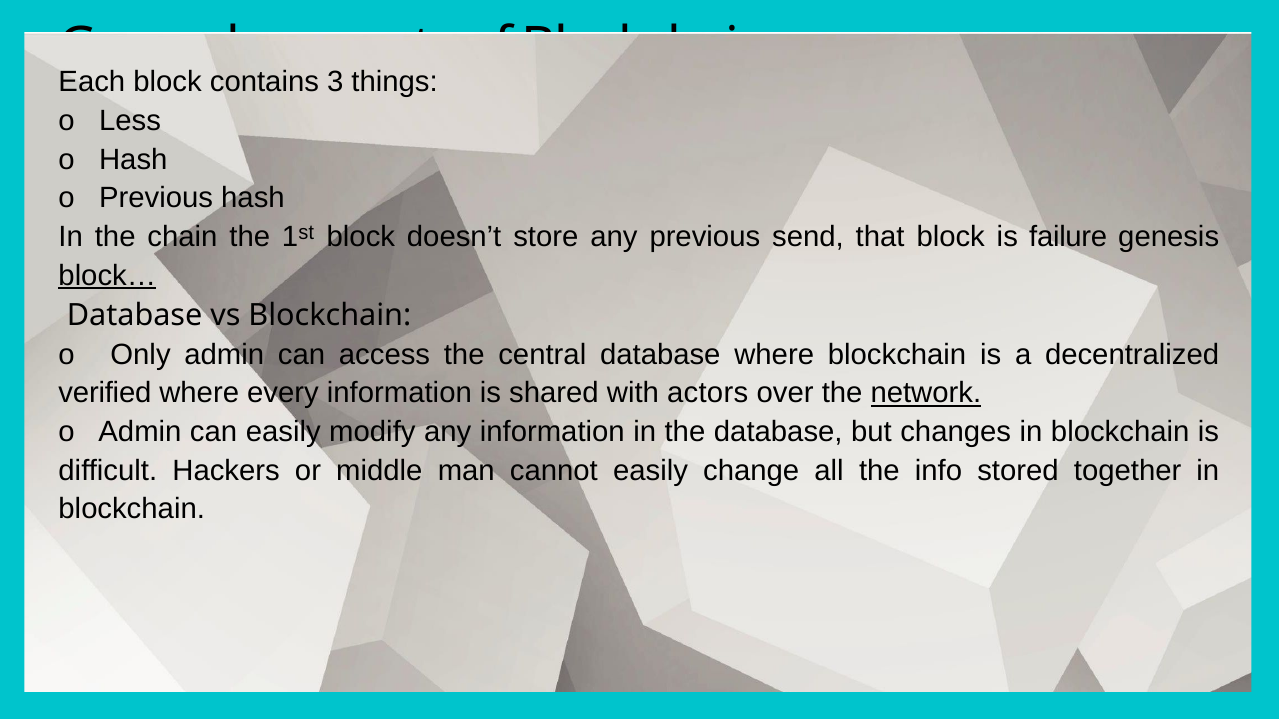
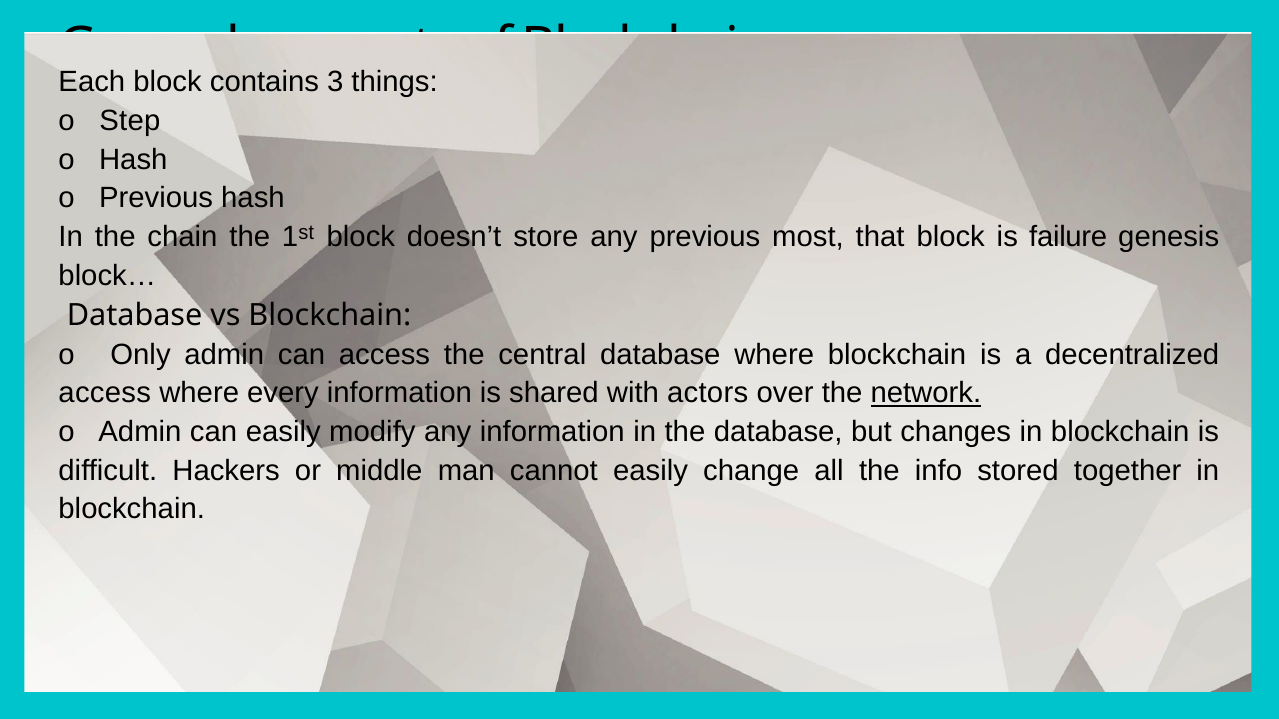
Less: Less -> Step
send: send -> most
block… underline: present -> none
verified at (105, 393): verified -> access
